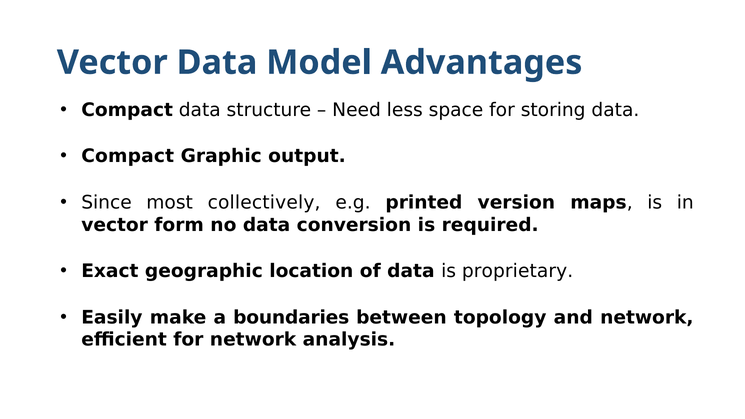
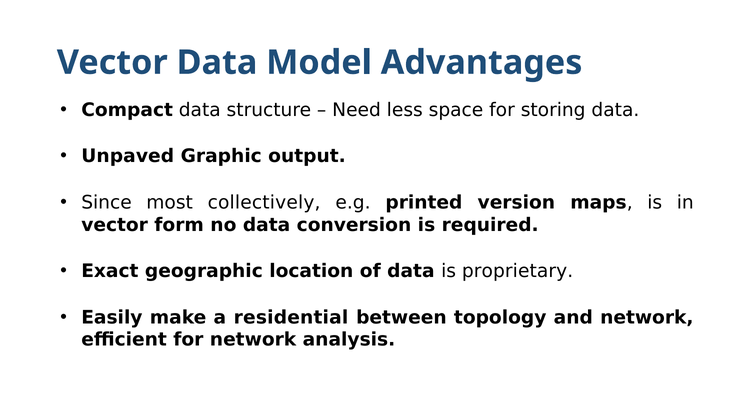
Compact at (128, 156): Compact -> Unpaved
boundaries: boundaries -> residential
